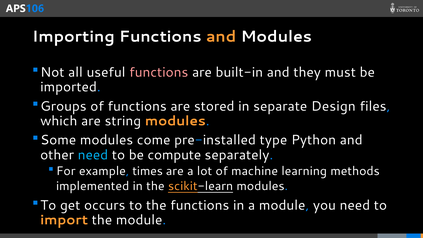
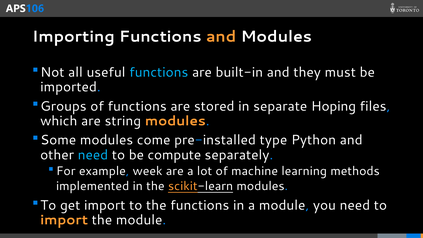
functions at (159, 72) colour: pink -> light blue
Design: Design -> Hoping
times: times -> week
get occurs: occurs -> import
